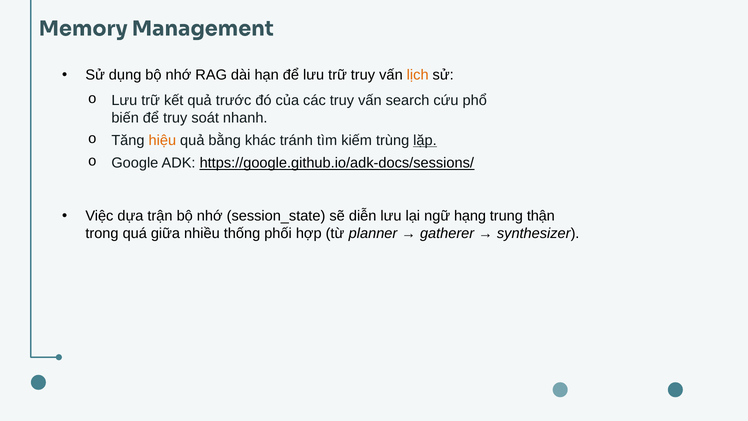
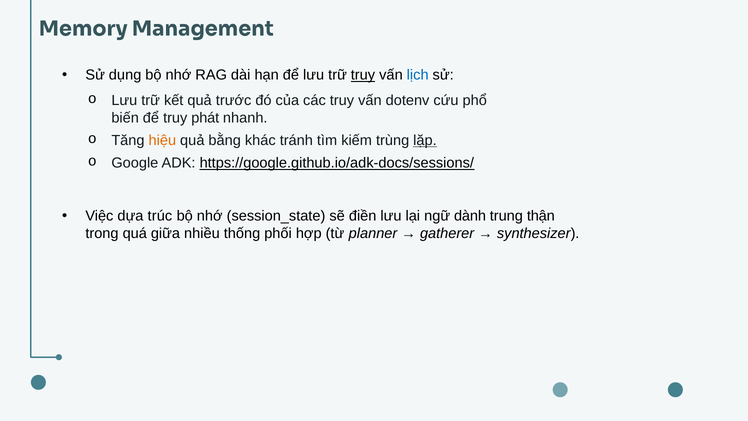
truy at (363, 75) underline: none -> present
lịch colour: orange -> blue
search: search -> dotenv
soát: soát -> phát
trận: trận -> trúc
diễn: diễn -> điền
hạng: hạng -> dành
